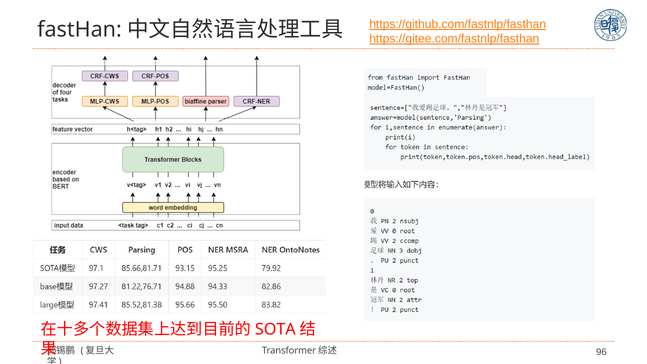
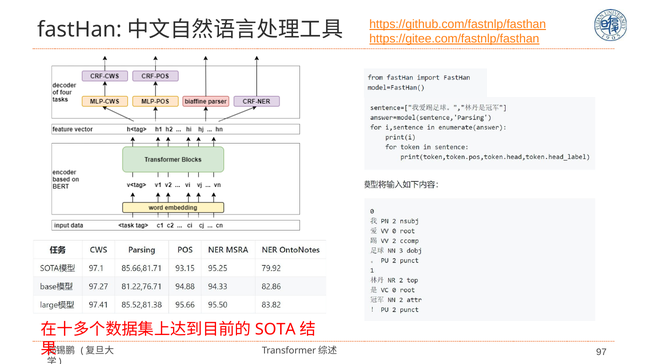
96: 96 -> 97
